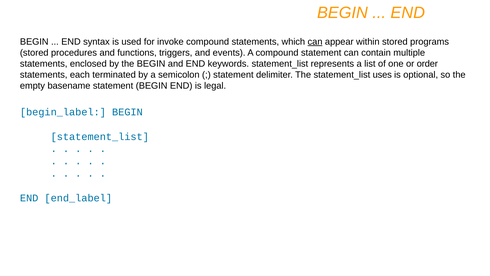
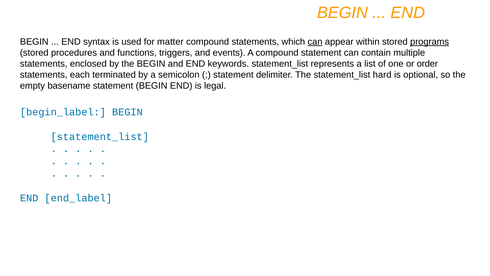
invoke: invoke -> matter
programs underline: none -> present
uses: uses -> hard
